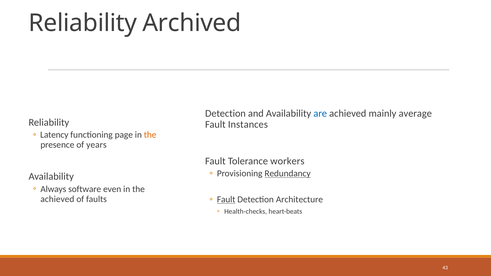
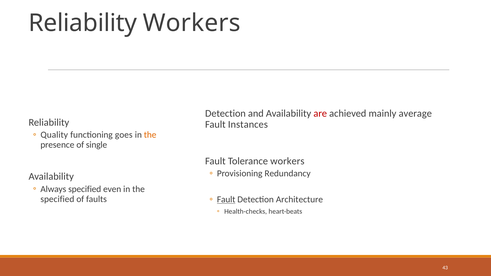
Reliability Archived: Archived -> Workers
are colour: blue -> red
Latency: Latency -> Quality
page: page -> goes
years: years -> single
Redundancy underline: present -> none
Always software: software -> specified
achieved at (57, 199): achieved -> specified
